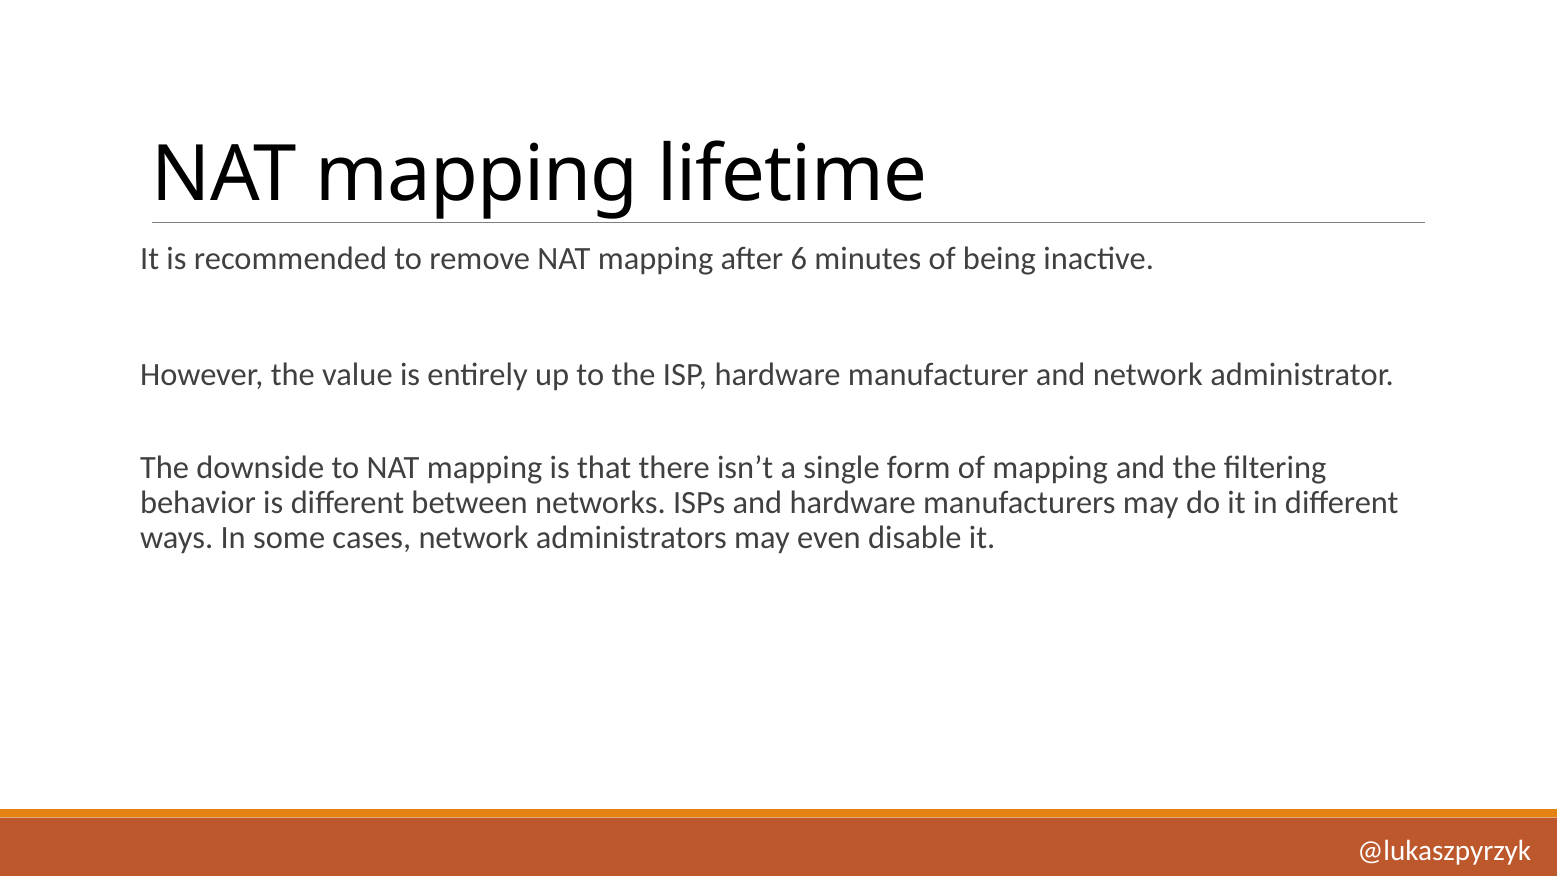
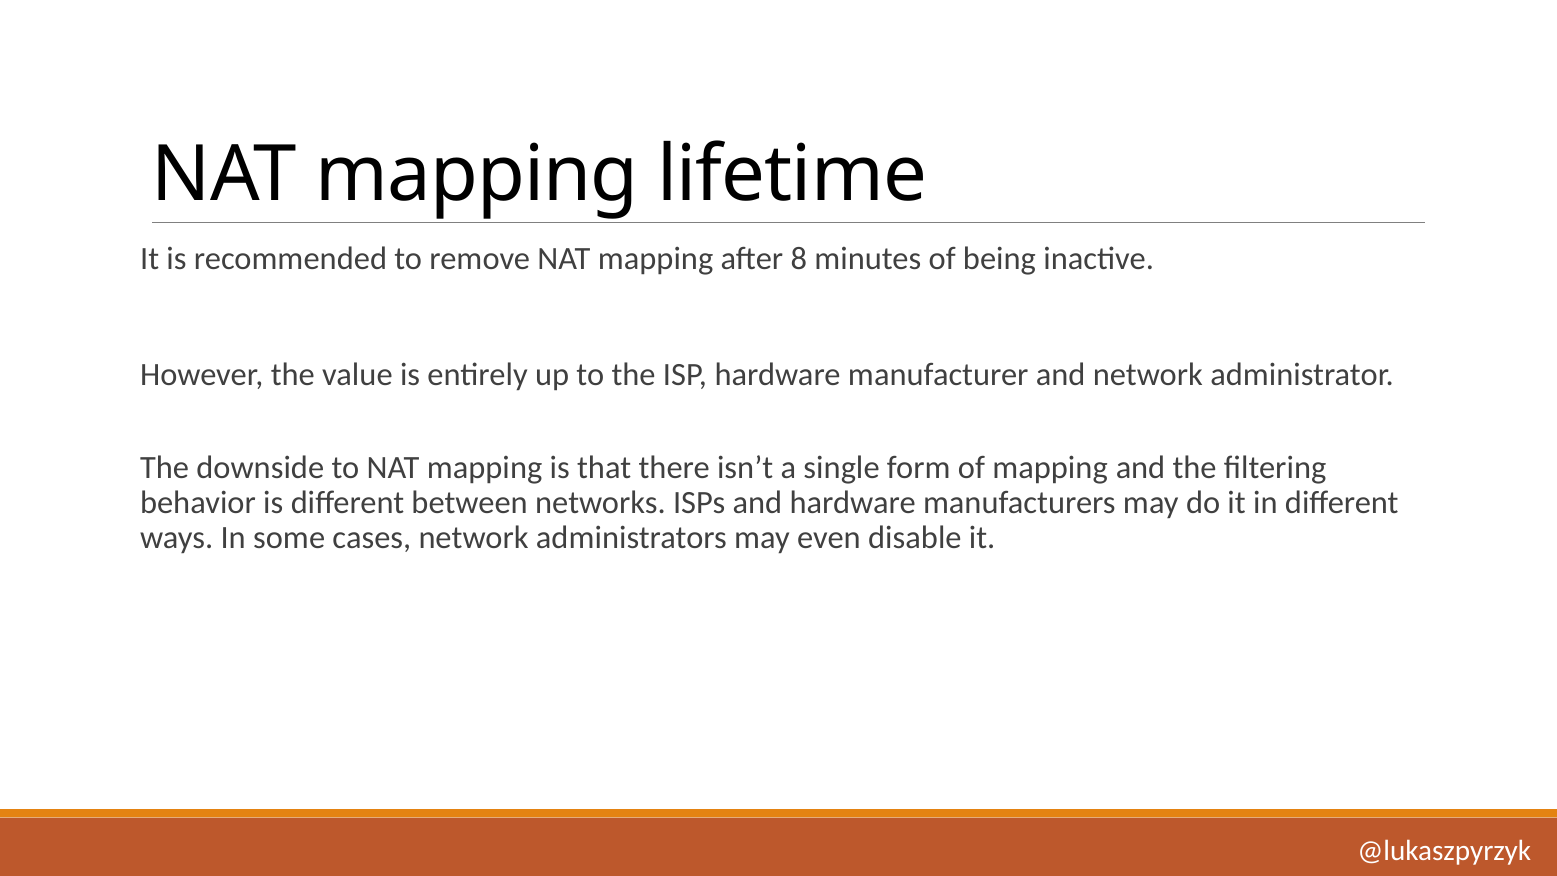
6: 6 -> 8
